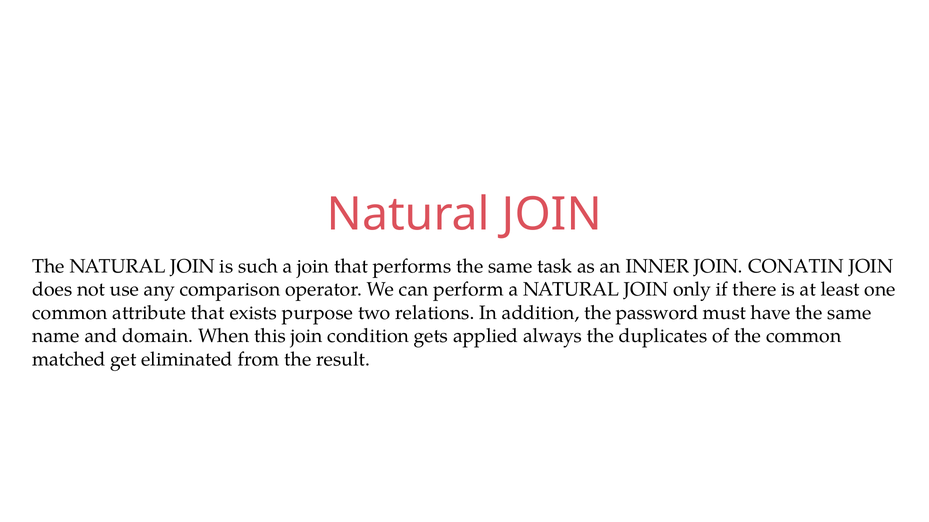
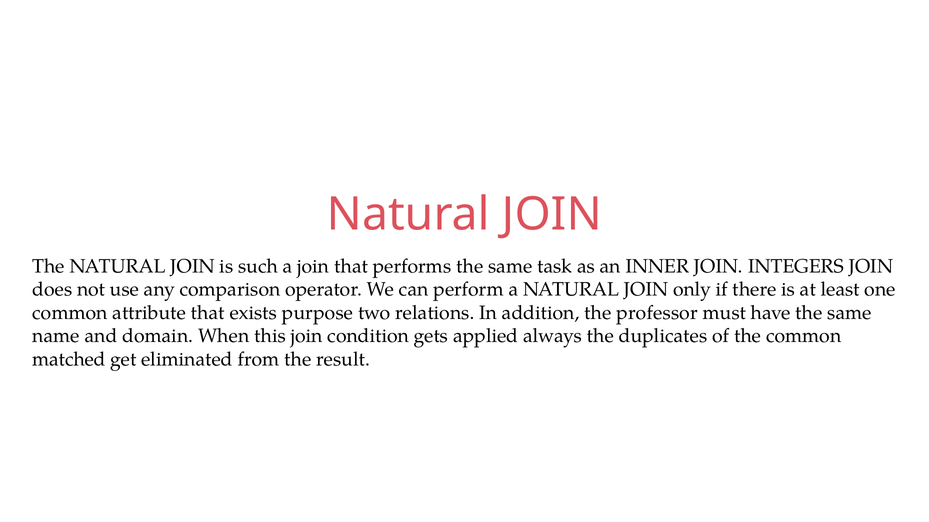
CONATIN: CONATIN -> INTEGERS
password: password -> professor
